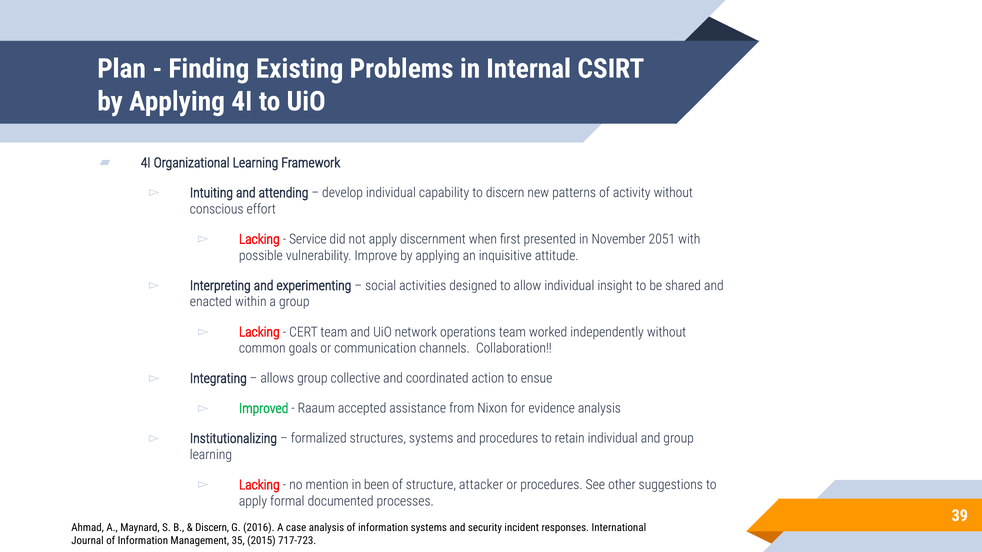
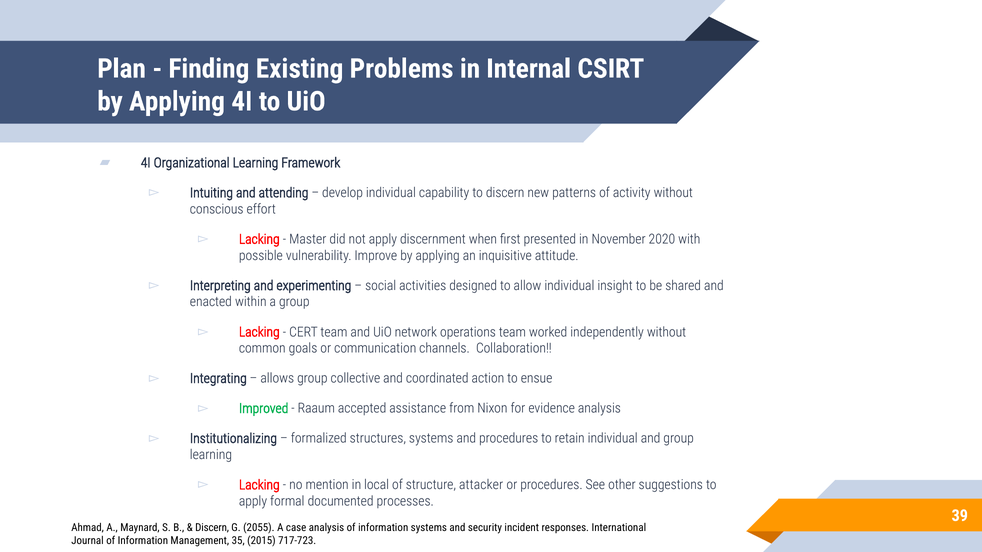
Service: Service -> Master
2051: 2051 -> 2020
been: been -> local
2016: 2016 -> 2055
